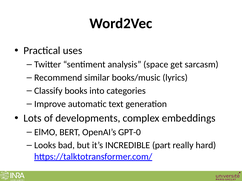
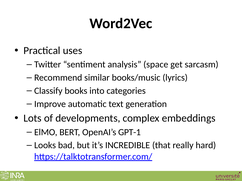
GPT-0: GPT-0 -> GPT-1
part: part -> that
